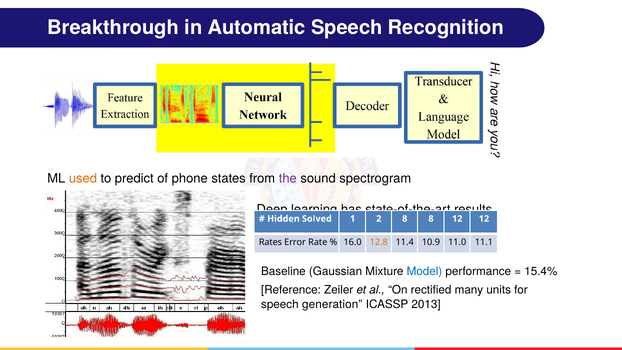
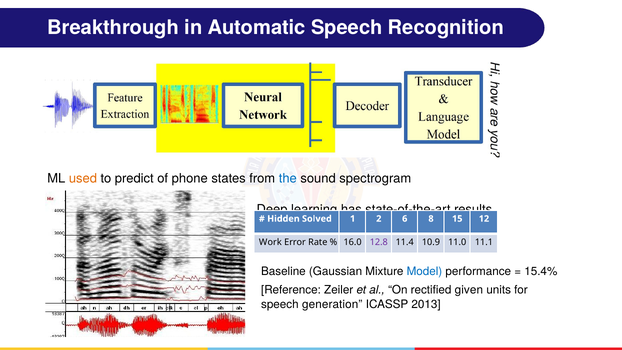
the colour: purple -> blue
2 8: 8 -> 6
8 12: 12 -> 15
Rates: Rates -> Work
12.8 colour: orange -> purple
many: many -> given
